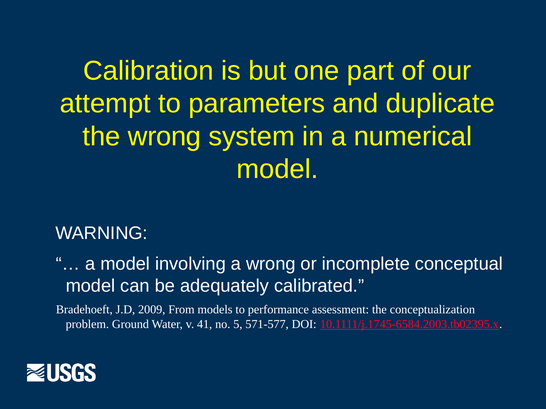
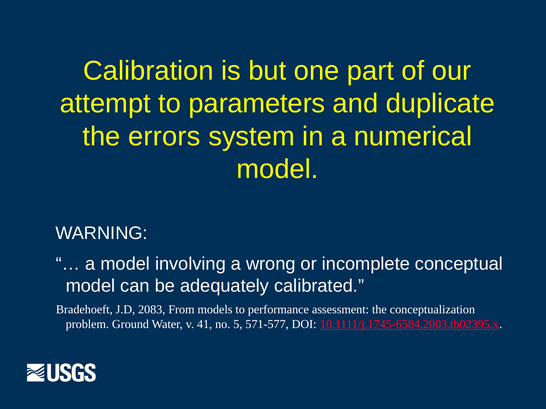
the wrong: wrong -> errors
2009: 2009 -> 2083
